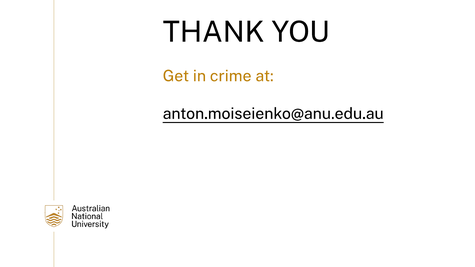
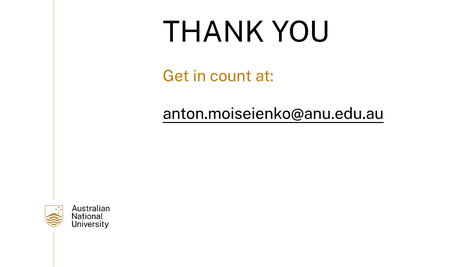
crime: crime -> count
